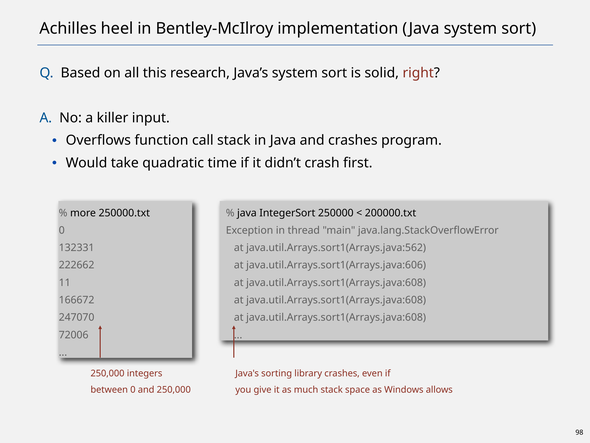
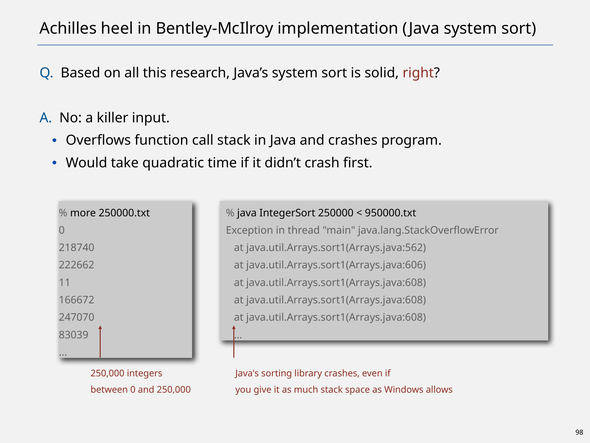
200000.txt: 200000.txt -> 950000.txt
132331: 132331 -> 218740
72006: 72006 -> 83039
